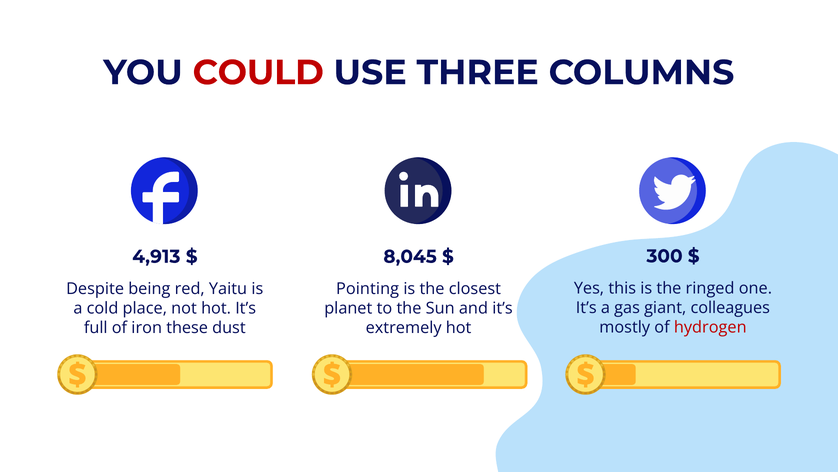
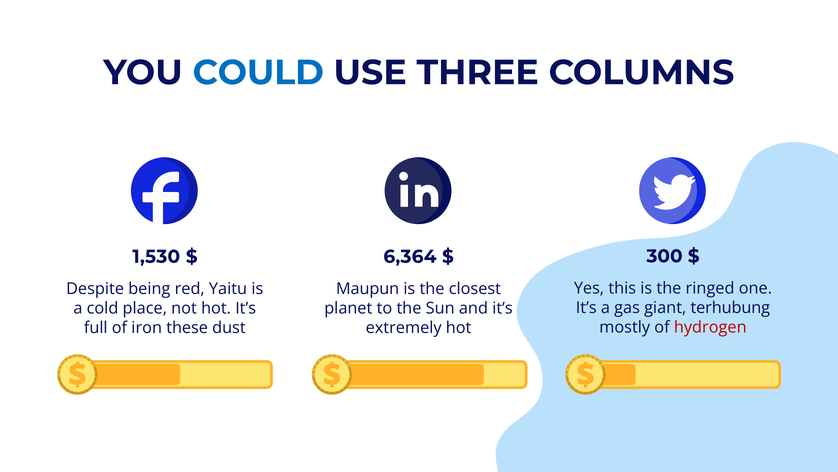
COULD colour: red -> blue
4,913: 4,913 -> 1,530
8,045: 8,045 -> 6,364
Pointing: Pointing -> Maupun
colleagues: colleagues -> terhubung
